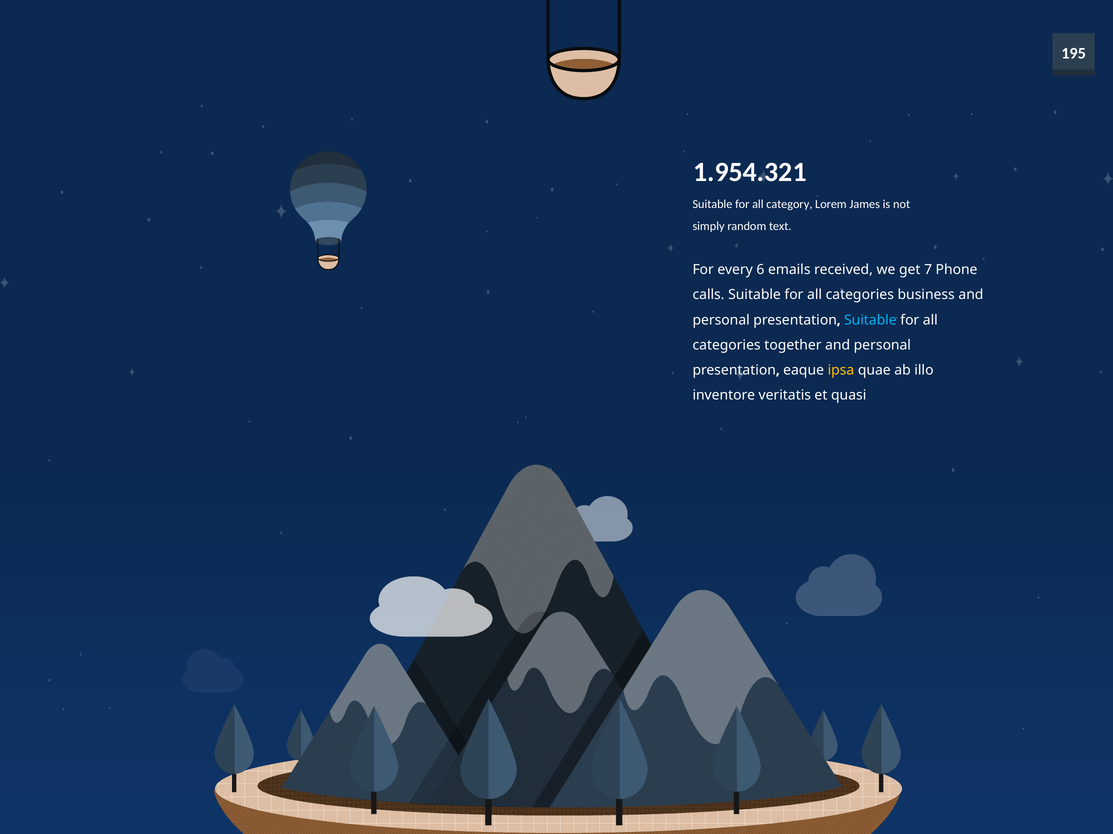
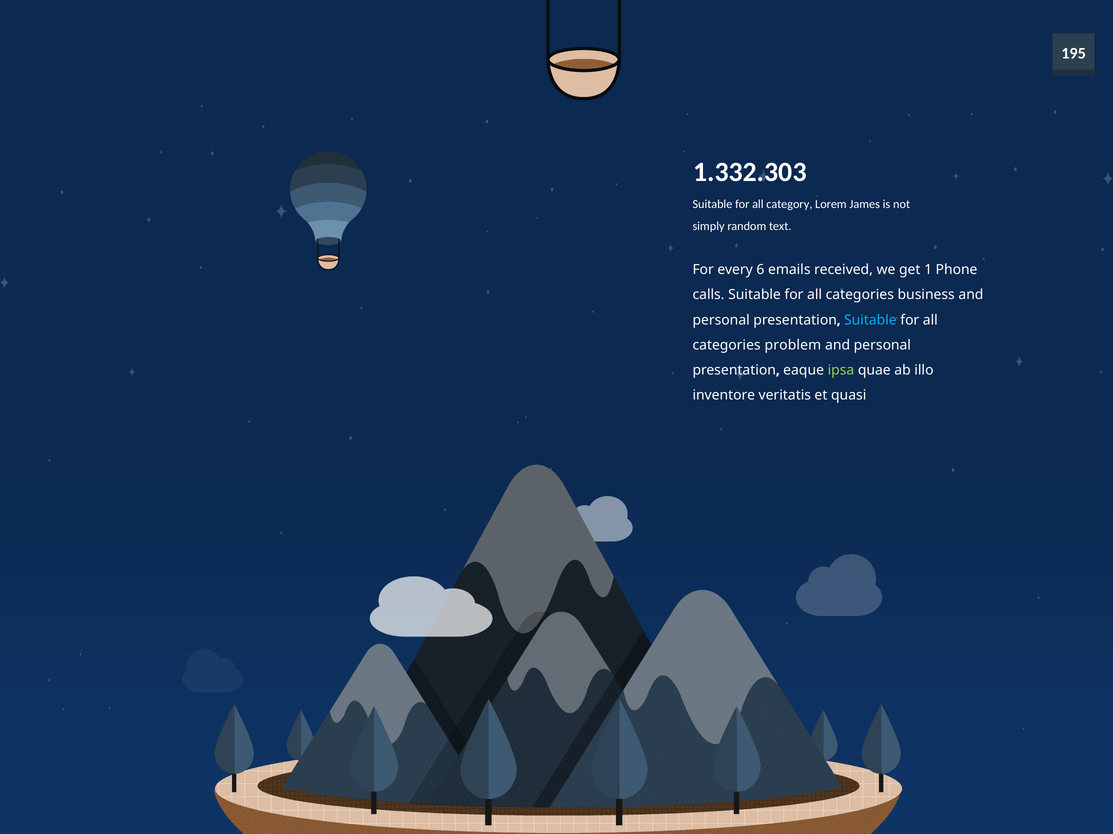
1.954.321: 1.954.321 -> 1.332.303
7: 7 -> 1
together: together -> problem
ipsa colour: yellow -> light green
